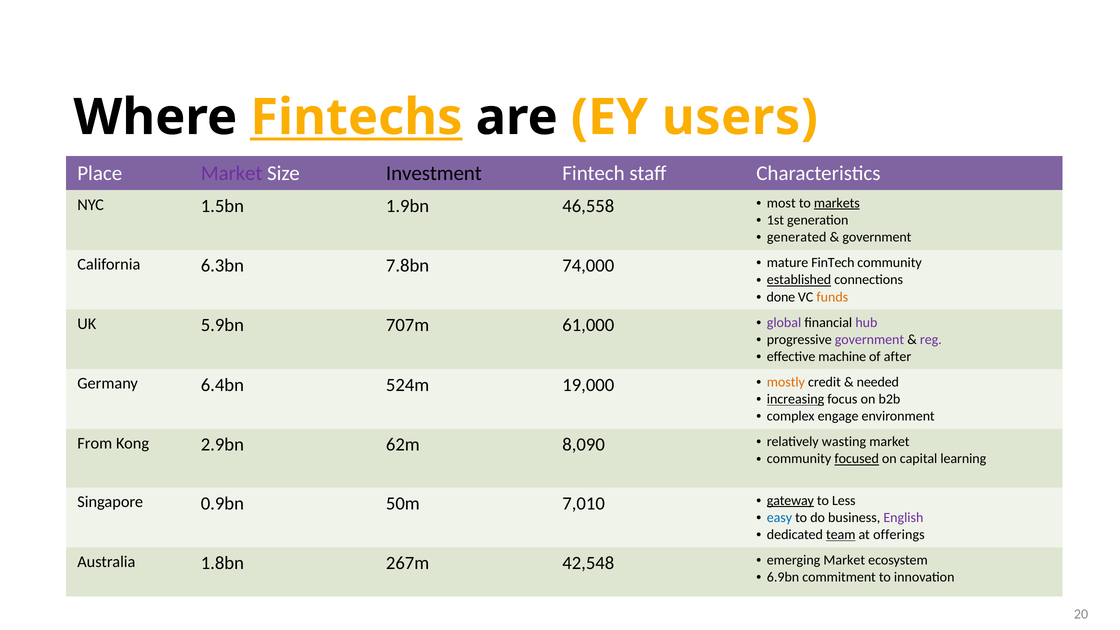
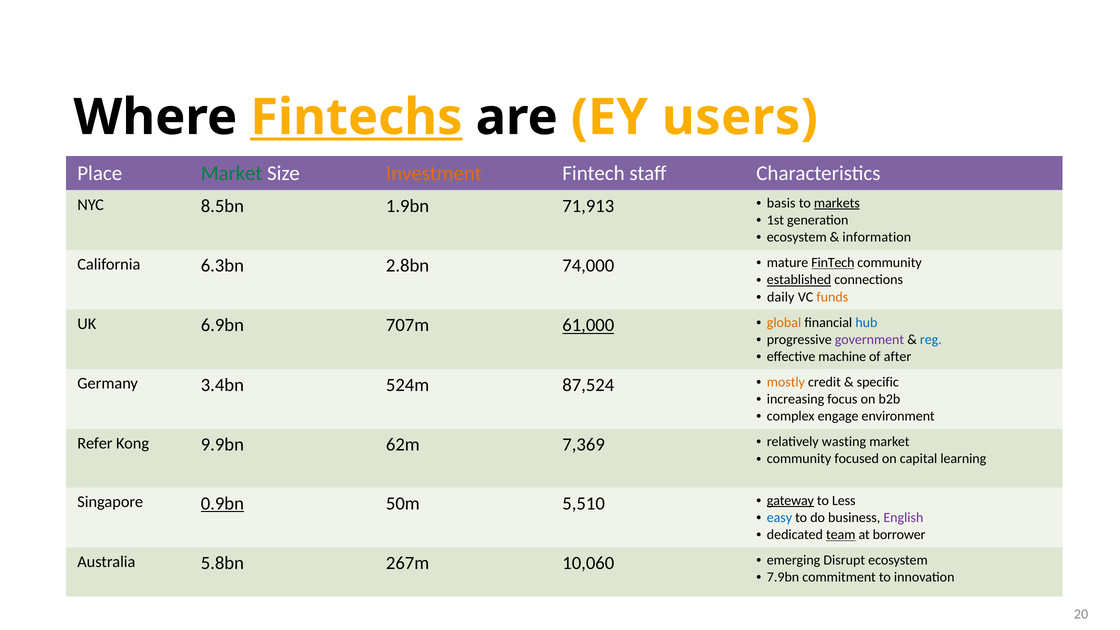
Market at (232, 173) colour: purple -> green
Investment colour: black -> orange
1.5bn: 1.5bn -> 8.5bn
46,558: 46,558 -> 71,913
most: most -> basis
generated at (797, 237): generated -> ecosystem
government at (877, 237): government -> information
7.8bn: 7.8bn -> 2.8bn
FinTech at (833, 263) underline: none -> present
done: done -> daily
5.9bn: 5.9bn -> 6.9bn
61,000 underline: none -> present
global colour: purple -> orange
hub colour: purple -> blue
reg colour: purple -> blue
6.4bn: 6.4bn -> 3.4bn
19,000: 19,000 -> 87,524
needed: needed -> specific
increasing underline: present -> none
From: From -> Refer
2.9bn: 2.9bn -> 9.9bn
8,090: 8,090 -> 7,369
focused underline: present -> none
0.9bn underline: none -> present
7,010: 7,010 -> 5,510
offerings: offerings -> borrower
1.8bn: 1.8bn -> 5.8bn
42,548: 42,548 -> 10,060
emerging Market: Market -> Disrupt
6.9bn: 6.9bn -> 7.9bn
